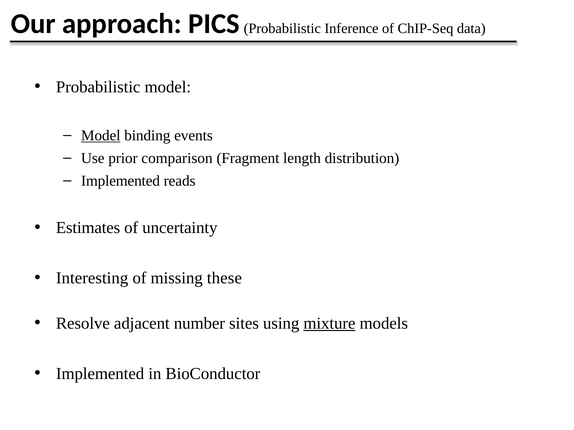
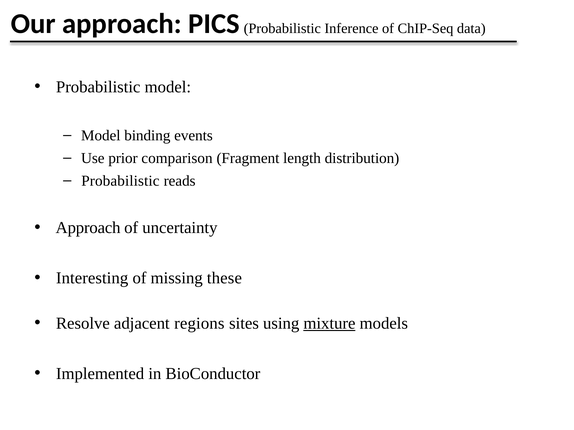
Model at (101, 136) underline: present -> none
Implemented at (121, 181): Implemented -> Probabilistic
Estimates at (88, 228): Estimates -> Approach
number: number -> regions
